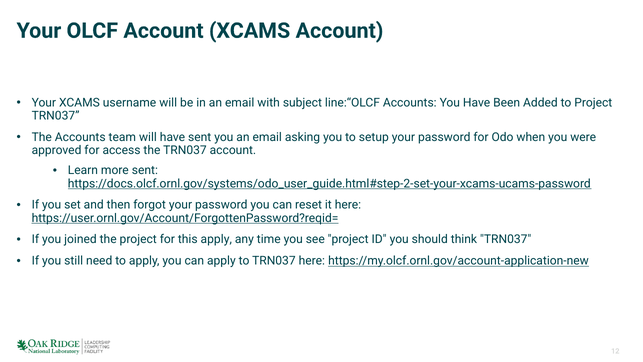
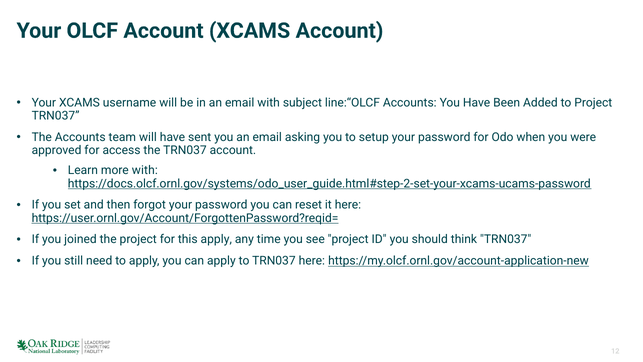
more sent: sent -> with
